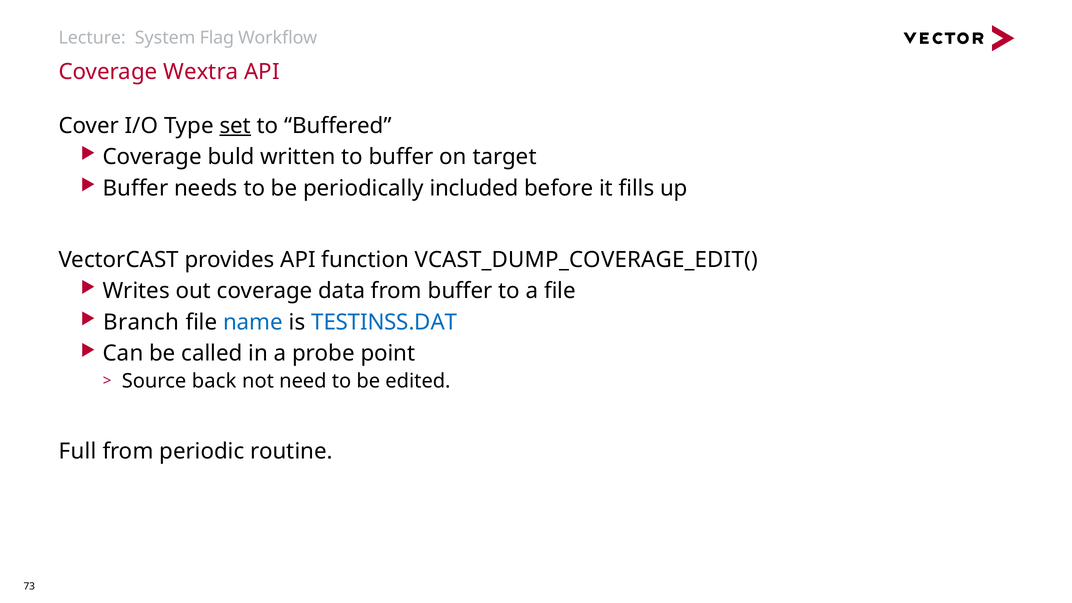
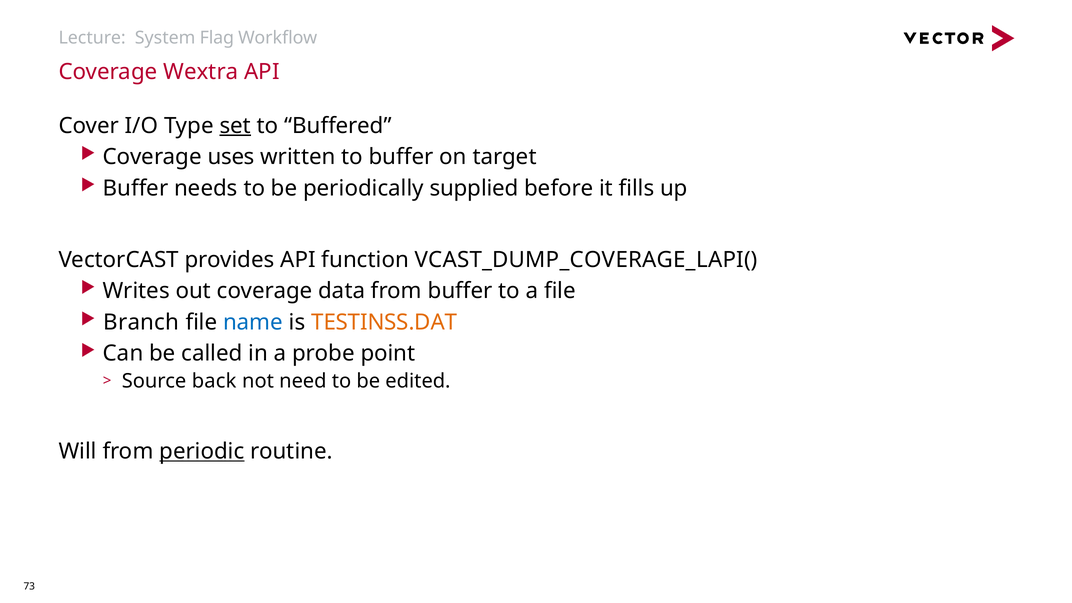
buld: buld -> uses
included: included -> supplied
VCAST_DUMP_COVERAGE_EDIT(: VCAST_DUMP_COVERAGE_EDIT( -> VCAST_DUMP_COVERAGE_LAPI(
TESTINSS.DAT colour: blue -> orange
Full: Full -> Will
periodic underline: none -> present
